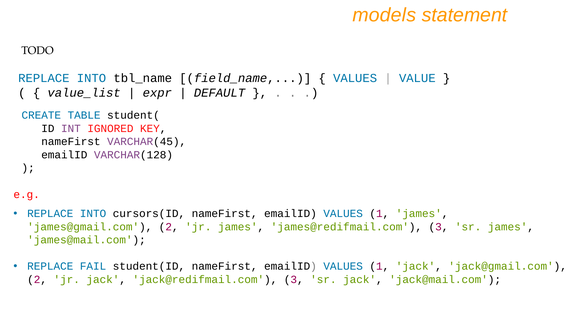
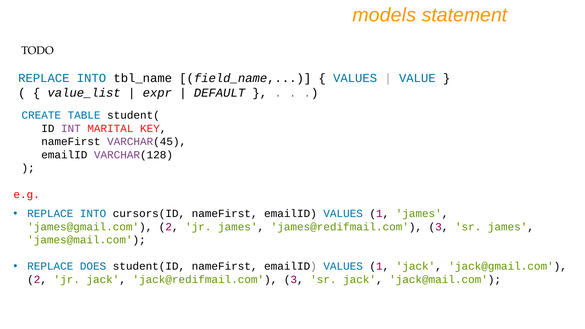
IGNORED: IGNORED -> MARITAL
FAIL: FAIL -> DOES
